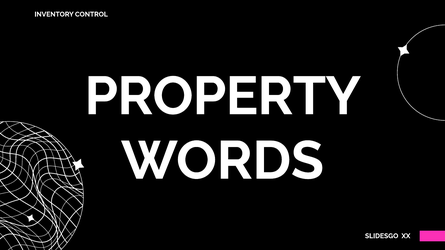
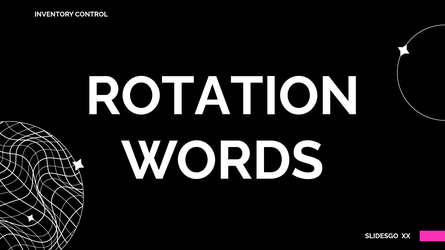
PROPERTY: PROPERTY -> ROTATION
